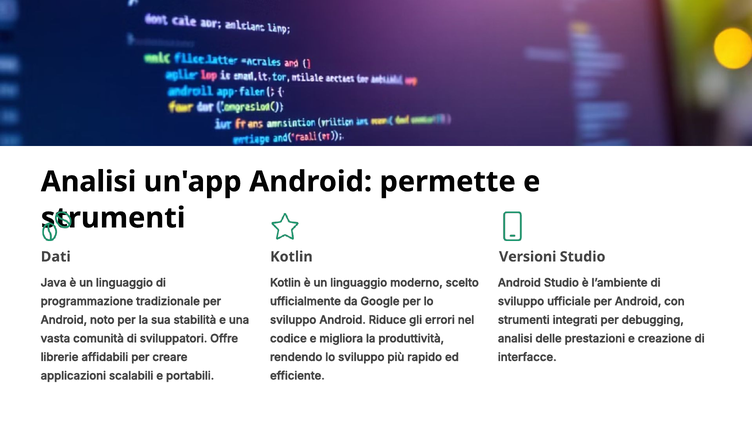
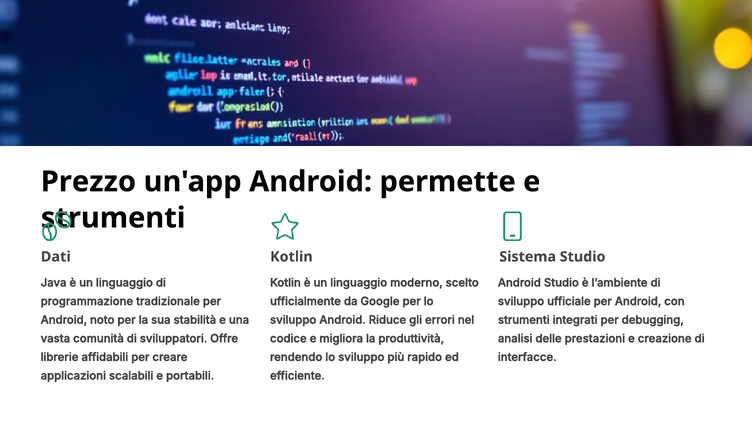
Analisi at (89, 182): Analisi -> Prezzo
Versioni: Versioni -> Sistema
